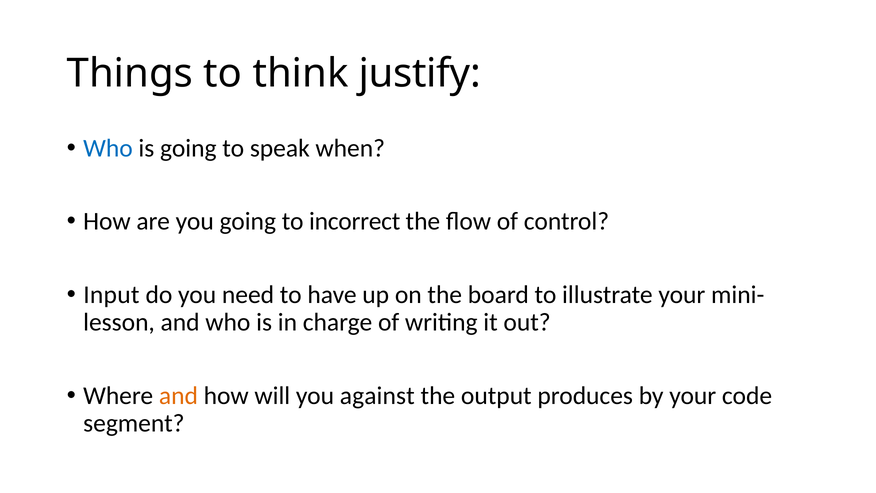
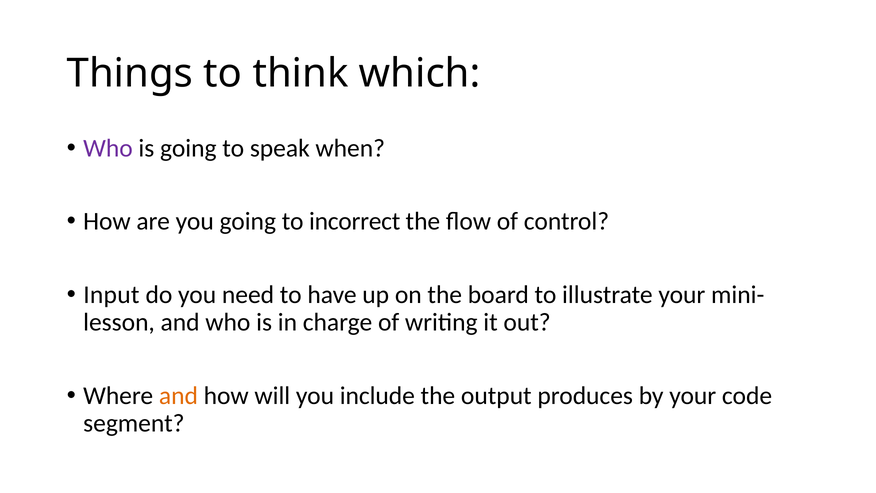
justify: justify -> which
Who at (108, 148) colour: blue -> purple
against: against -> include
